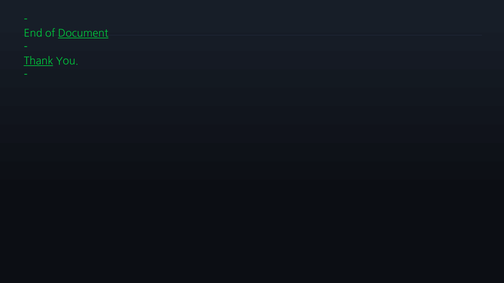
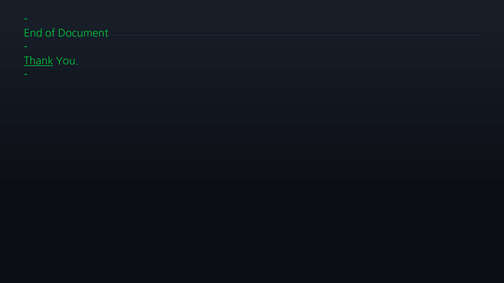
Document underline: present -> none
